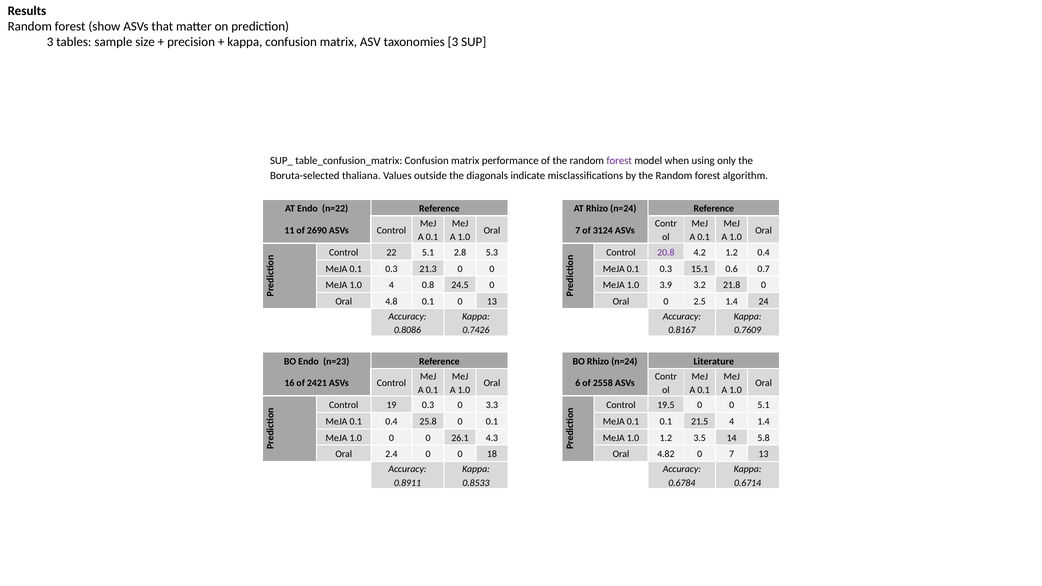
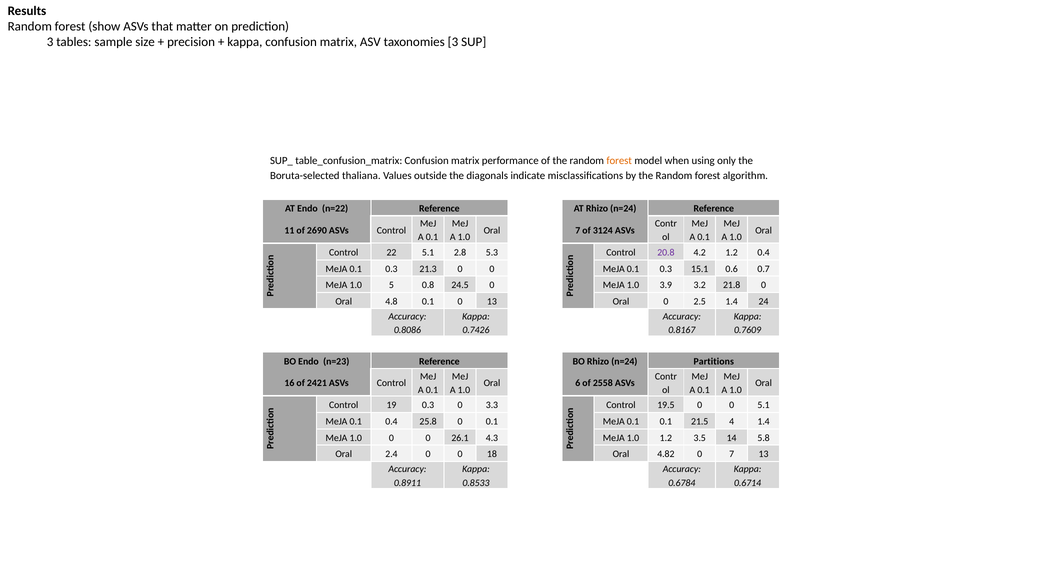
forest at (619, 161) colour: purple -> orange
1.0 4: 4 -> 5
Literature: Literature -> Partitions
